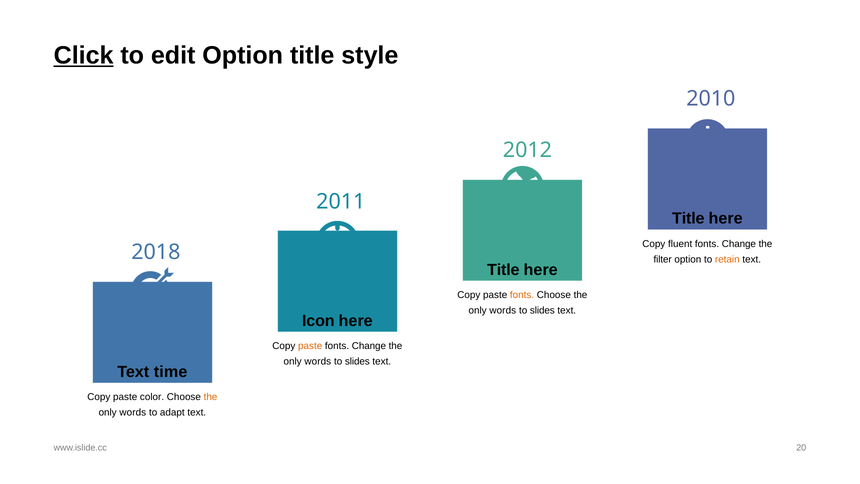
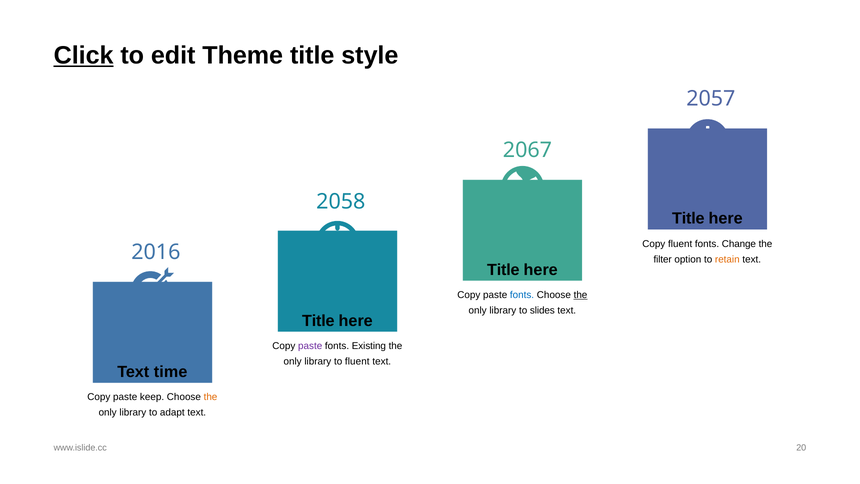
edit Option: Option -> Theme
2010: 2010 -> 2057
2012: 2012 -> 2067
2011: 2011 -> 2058
2018: 2018 -> 2016
fonts at (522, 295) colour: orange -> blue
the at (581, 295) underline: none -> present
words at (503, 310): words -> library
Icon at (318, 321): Icon -> Title
paste at (310, 346) colour: orange -> purple
Change at (369, 346): Change -> Existing
words at (318, 361): words -> library
slides at (357, 361): slides -> fluent
color: color -> keep
words at (133, 412): words -> library
